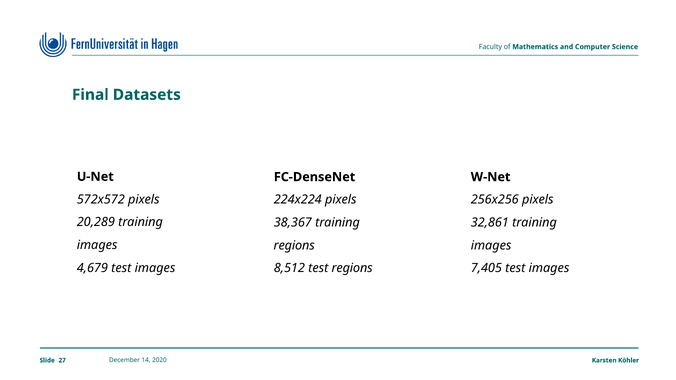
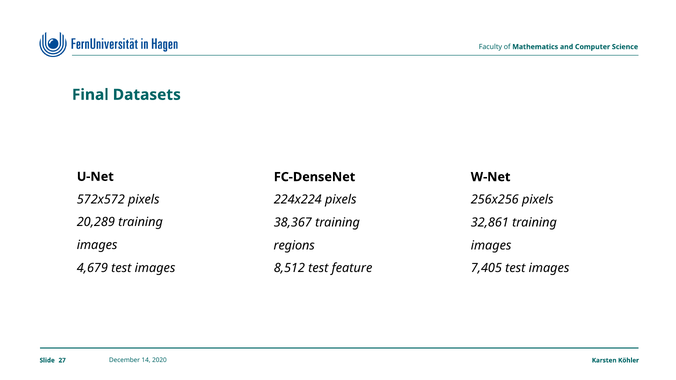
test regions: regions -> feature
